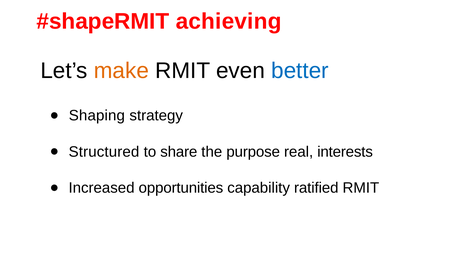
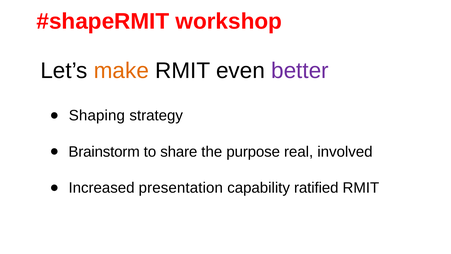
achieving: achieving -> workshop
better colour: blue -> purple
Structured: Structured -> Brainstorm
interests: interests -> involved
opportunities: opportunities -> presentation
